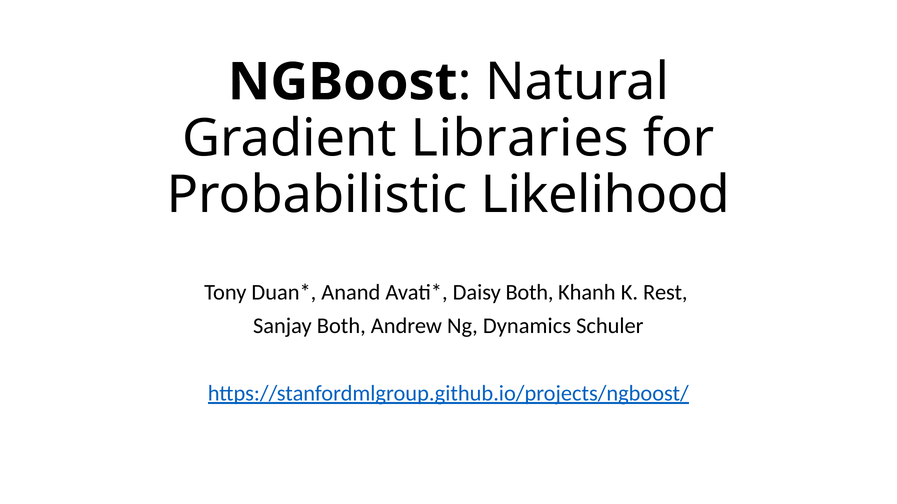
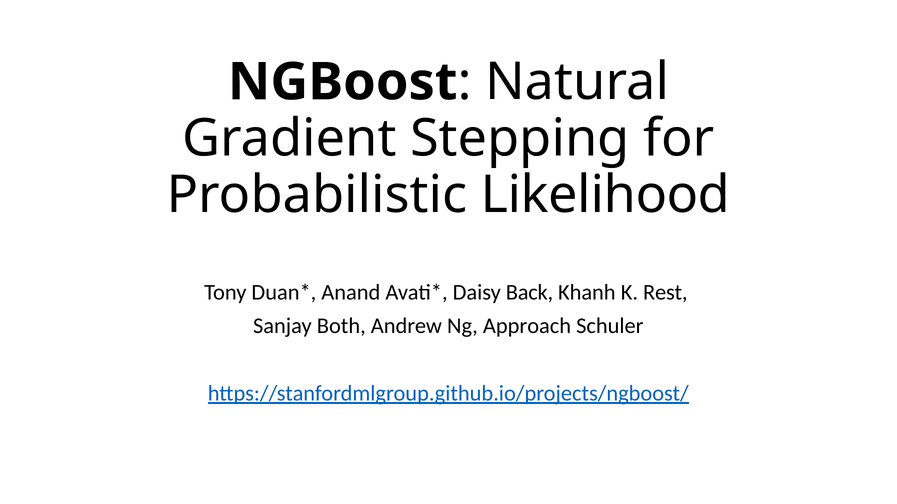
Libraries: Libraries -> Stepping
Daisy Both: Both -> Back
Dynamics: Dynamics -> Approach
